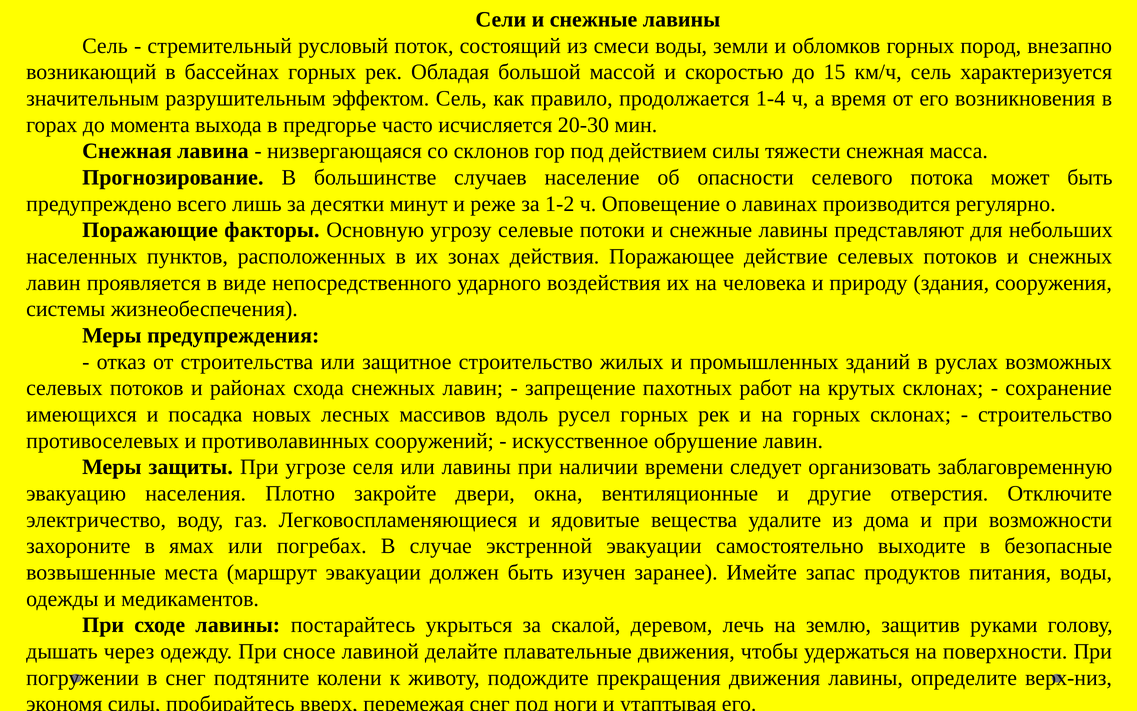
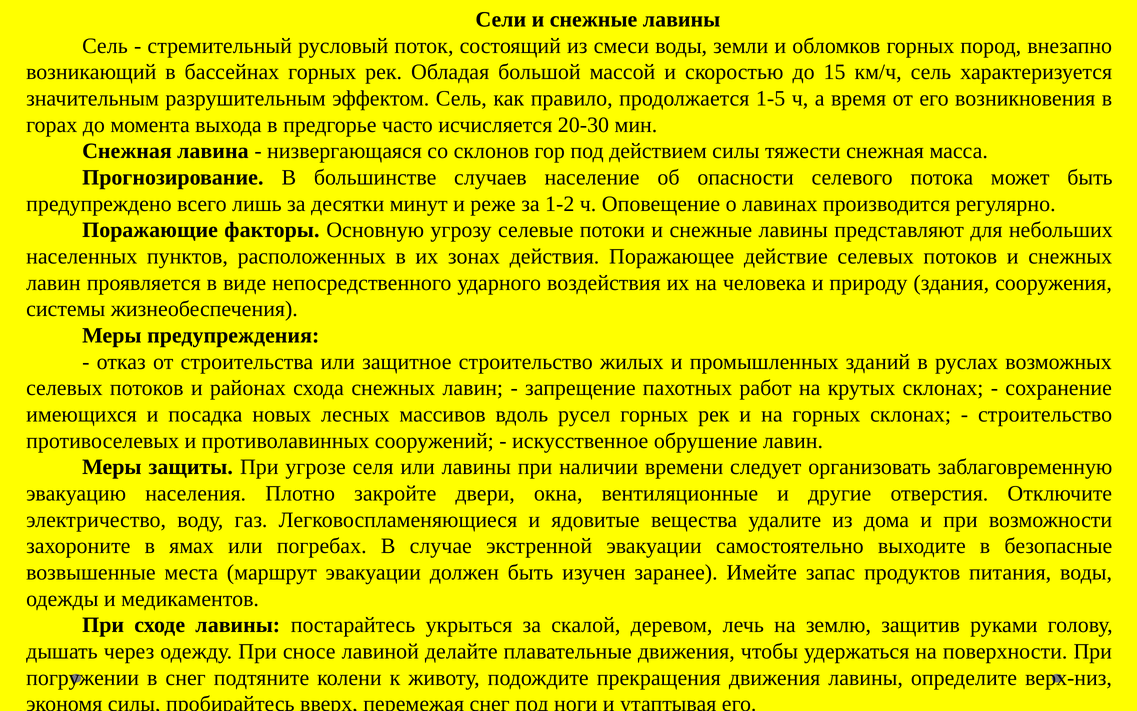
1-4: 1-4 -> 1-5
